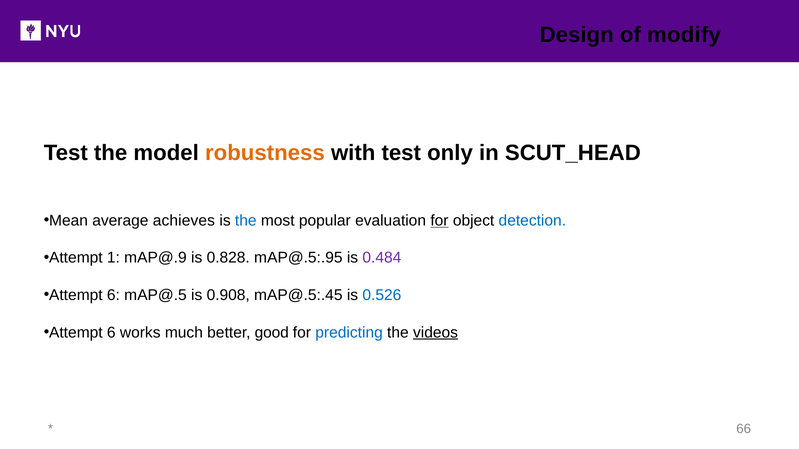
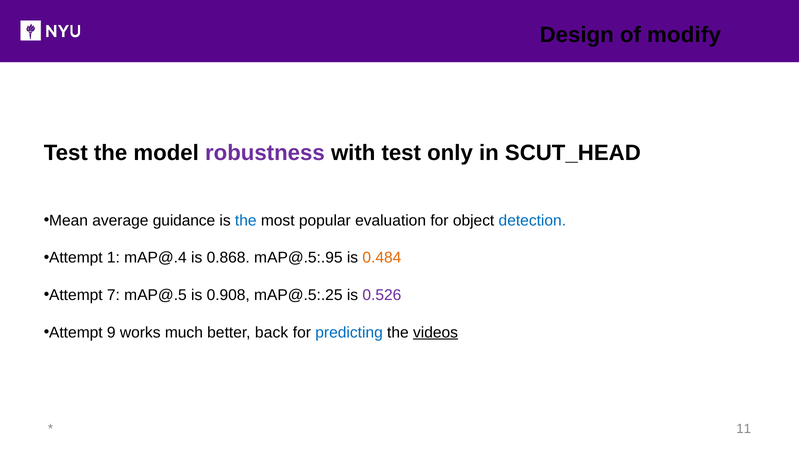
robustness colour: orange -> purple
achieves: achieves -> guidance
for at (439, 221) underline: present -> none
mAP@.9: mAP@.9 -> mAP@.4
0.828: 0.828 -> 0.868
0.484 colour: purple -> orange
6 at (113, 295): 6 -> 7
mAP@.5:.45: mAP@.5:.45 -> mAP@.5:.25
0.526 colour: blue -> purple
6 at (111, 333): 6 -> 9
good: good -> back
66: 66 -> 11
